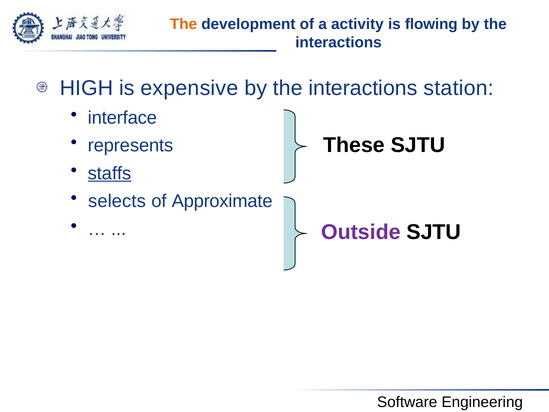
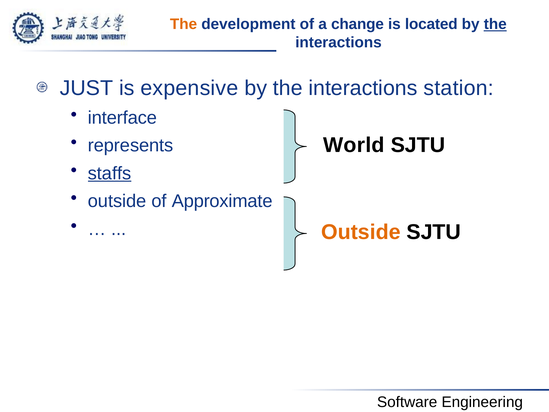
activity: activity -> change
flowing: flowing -> located
the at (495, 24) underline: none -> present
HIGH: HIGH -> JUST
These: These -> World
selects at (117, 201): selects -> outside
Outside at (361, 232) colour: purple -> orange
